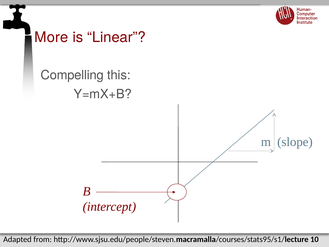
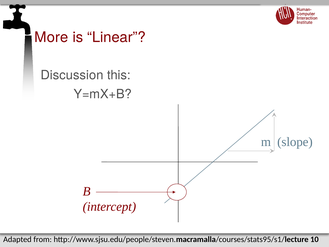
Compelling: Compelling -> Discussion
